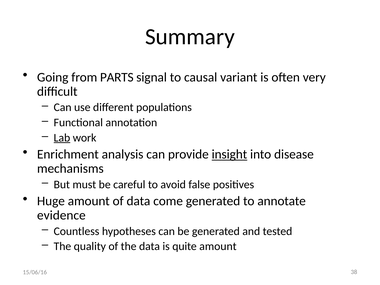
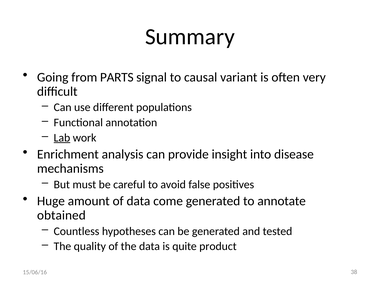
insight underline: present -> none
evidence: evidence -> obtained
quite amount: amount -> product
